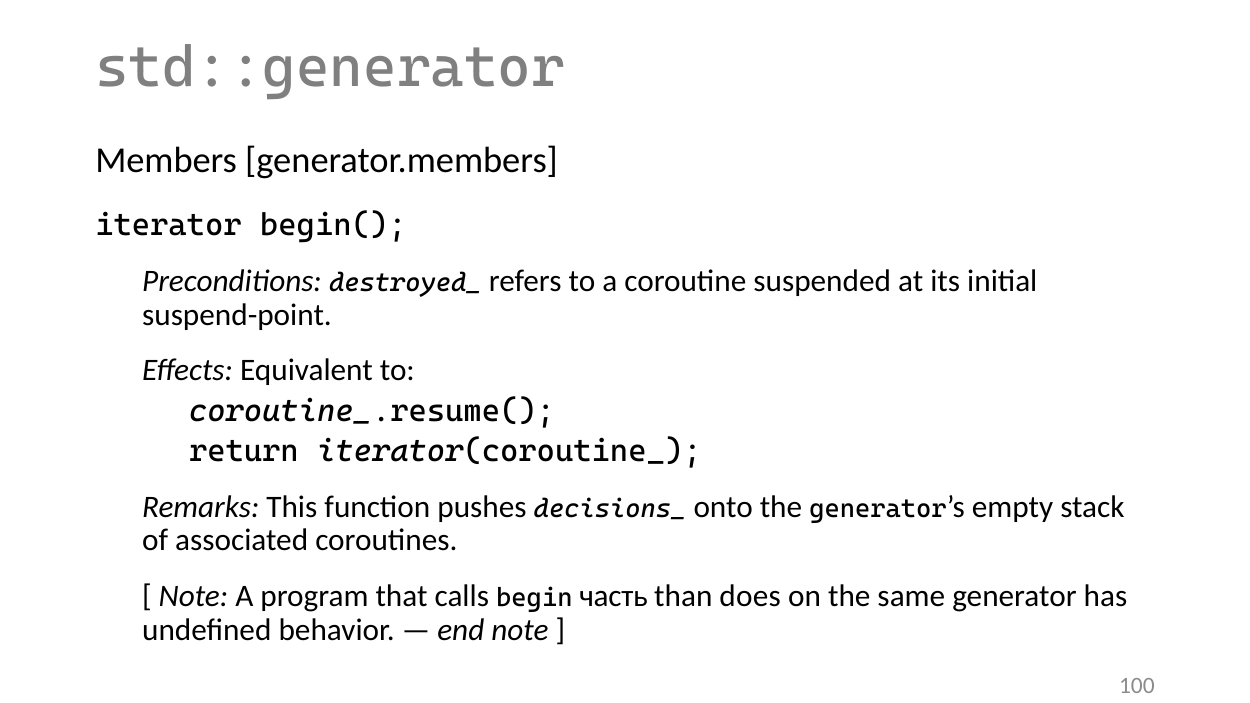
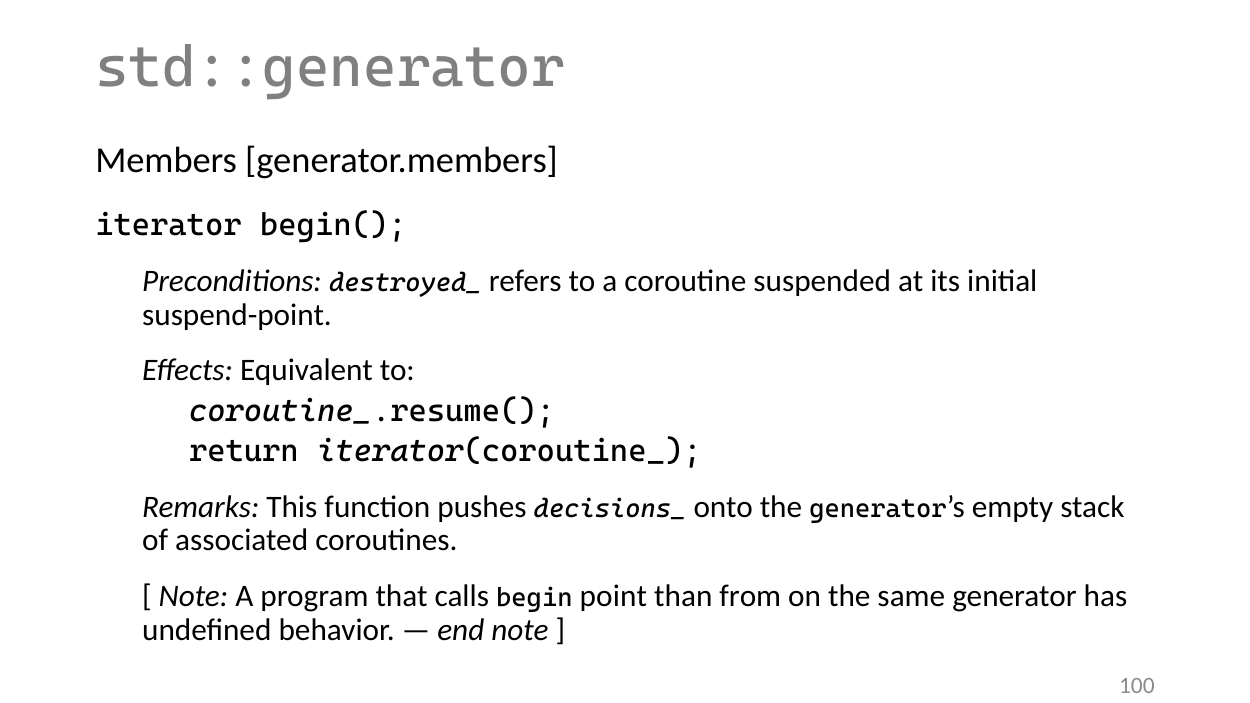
часть: часть -> point
does: does -> from
